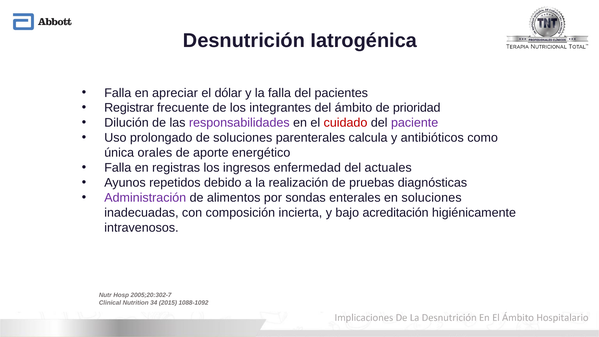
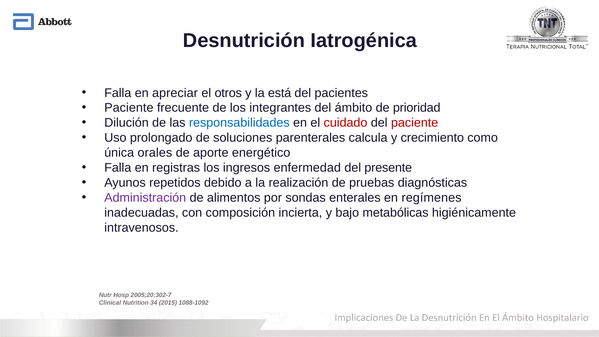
dólar: dólar -> otros
la falla: falla -> está
Registrar at (129, 108): Registrar -> Paciente
responsabilidades colour: purple -> blue
paciente at (415, 123) colour: purple -> red
antibióticos: antibióticos -> crecimiento
actuales: actuales -> presente
en soluciones: soluciones -> regímenes
acreditación: acreditación -> metabólicas
